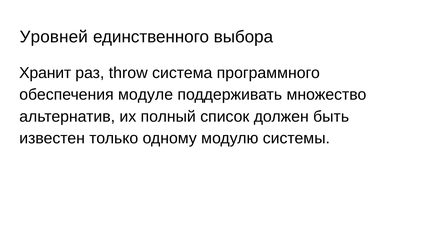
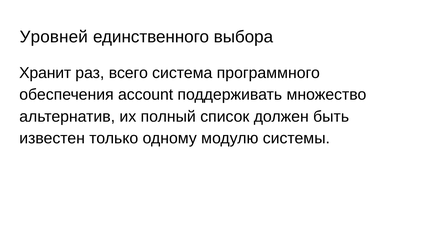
throw: throw -> всего
модуле: модуле -> account
